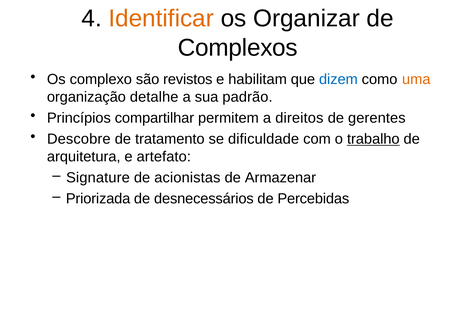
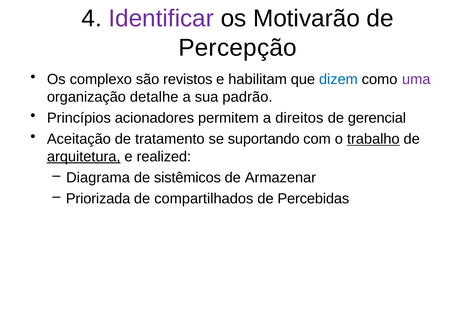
Identificar colour: orange -> purple
Organizar: Organizar -> Motivarão
Complexos: Complexos -> Percepção
uma colour: orange -> purple
compartilhar: compartilhar -> acionadores
gerentes: gerentes -> gerencial
Descobre: Descobre -> Aceitação
dificuldade: dificuldade -> suportando
arquitetura underline: none -> present
artefato: artefato -> realized
Signature: Signature -> Diagrama
acionistas: acionistas -> sistêmicos
desnecessários: desnecessários -> compartilhados
